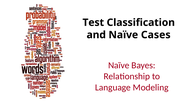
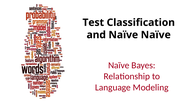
and Naïve Cases: Cases -> Naïve
